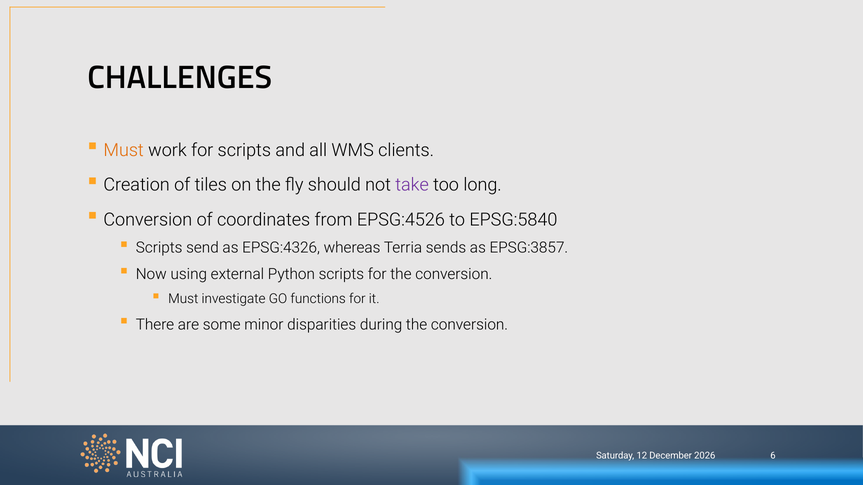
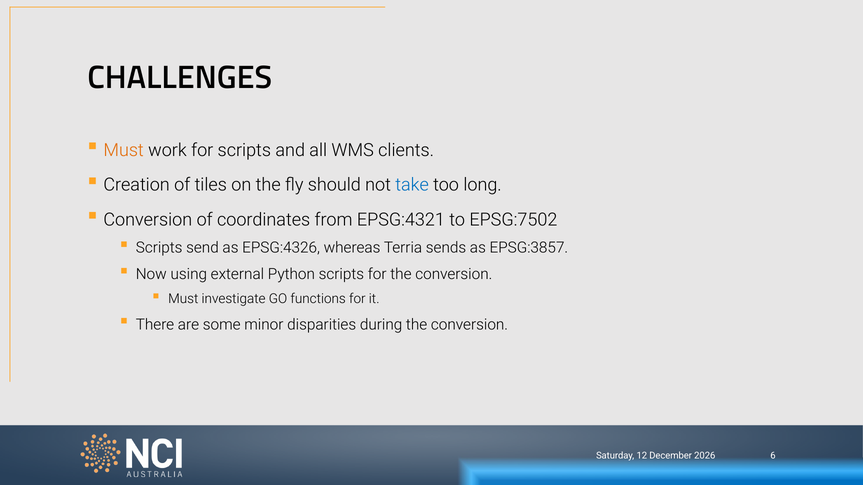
take colour: purple -> blue
EPSG:4526: EPSG:4526 -> EPSG:4321
EPSG:5840: EPSG:5840 -> EPSG:7502
